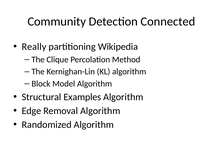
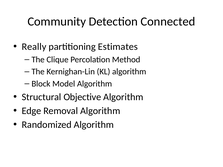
Wikipedia: Wikipedia -> Estimates
Examples: Examples -> Objective
